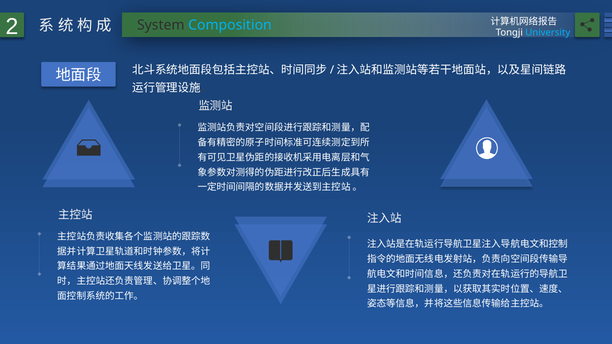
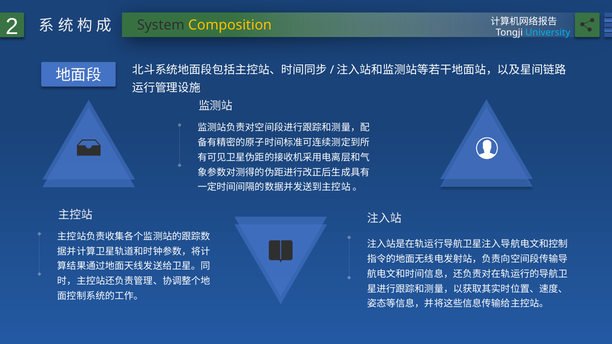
Composition colour: light blue -> yellow
